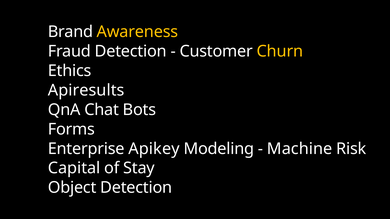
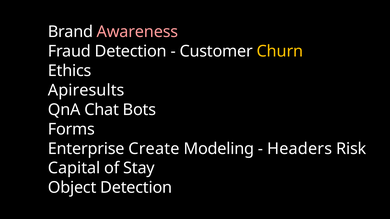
Awareness colour: yellow -> pink
Apikey: Apikey -> Create
Machine: Machine -> Headers
